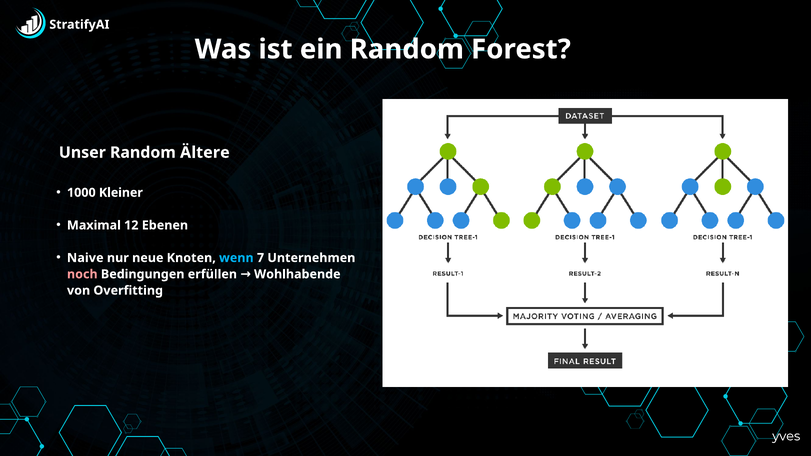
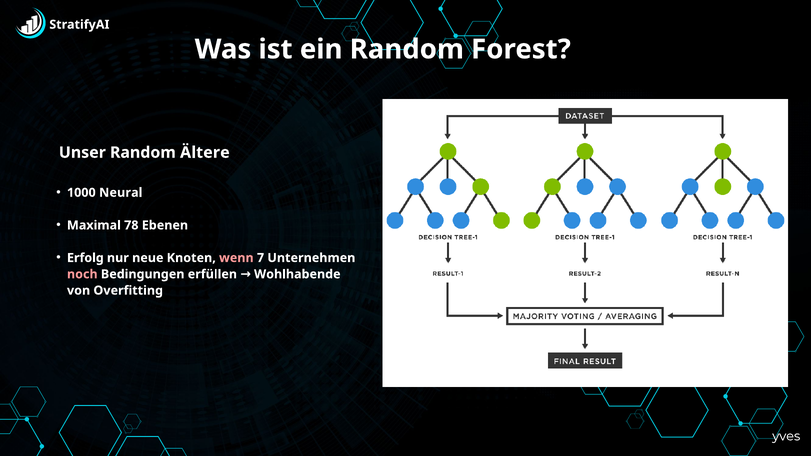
Kleiner: Kleiner -> Neural
12: 12 -> 78
Naive: Naive -> Erfolg
wenn colour: light blue -> pink
